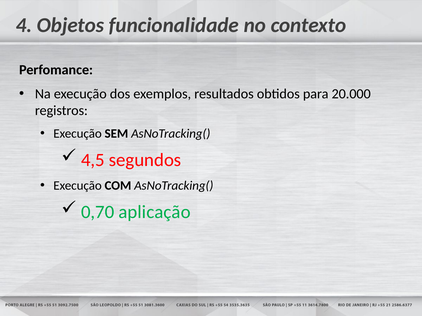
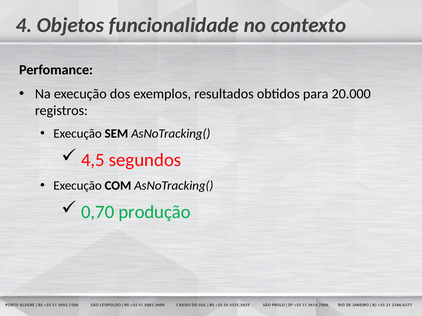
aplicação: aplicação -> produção
